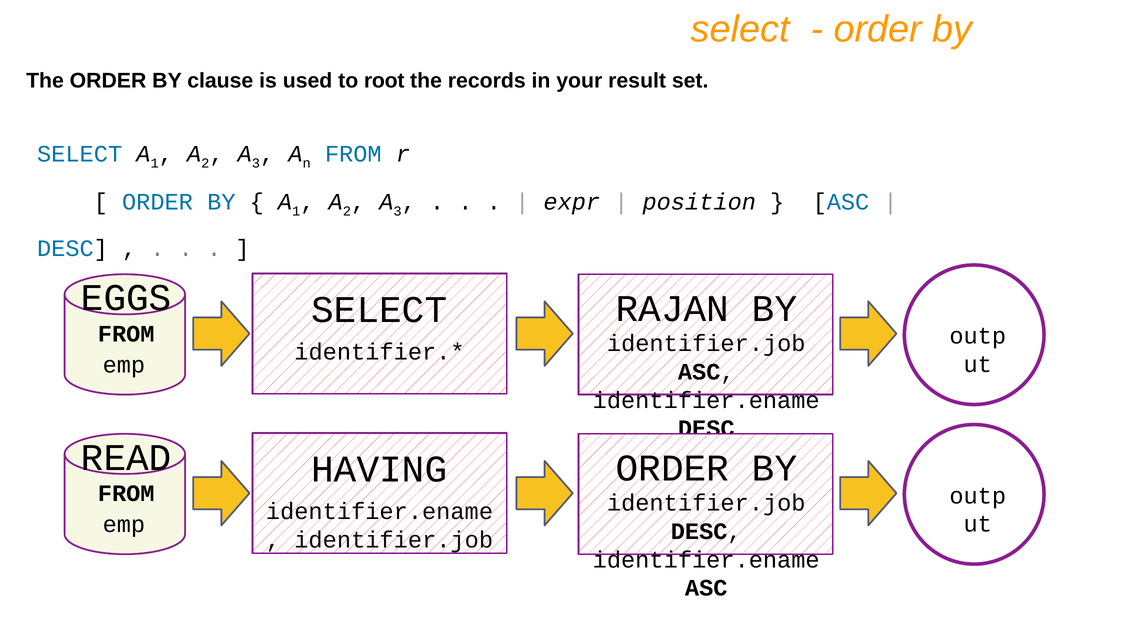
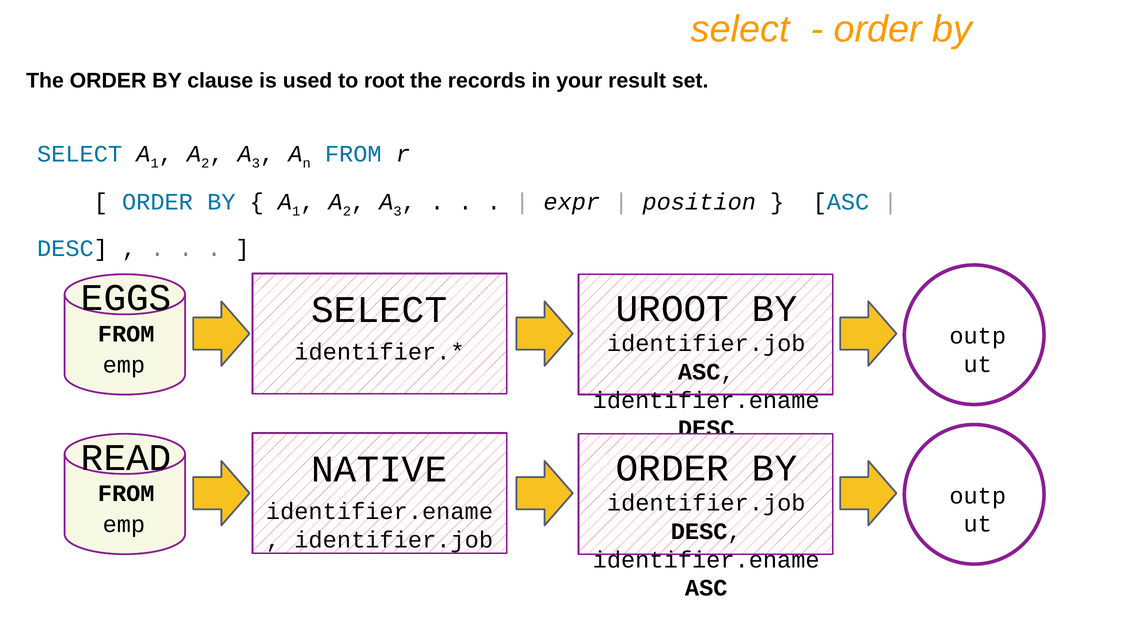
RAJAN: RAJAN -> UROOT
HAVING: HAVING -> NATIVE
